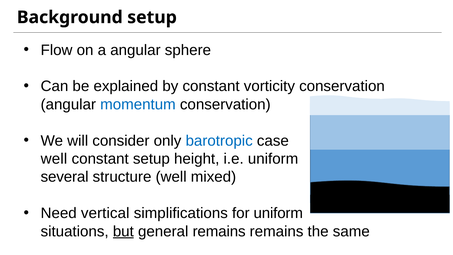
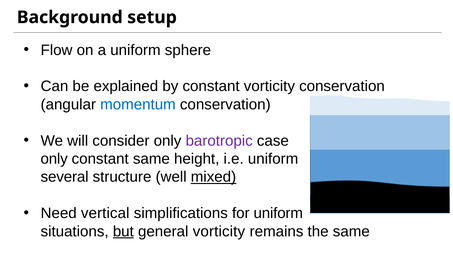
a angular: angular -> uniform
barotropic colour: blue -> purple
well at (54, 159): well -> only
constant setup: setup -> same
mixed underline: none -> present
general remains: remains -> vorticity
